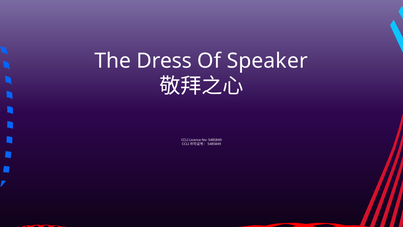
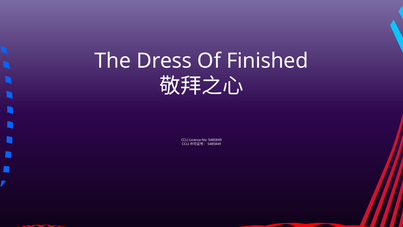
Speaker: Speaker -> Finished
